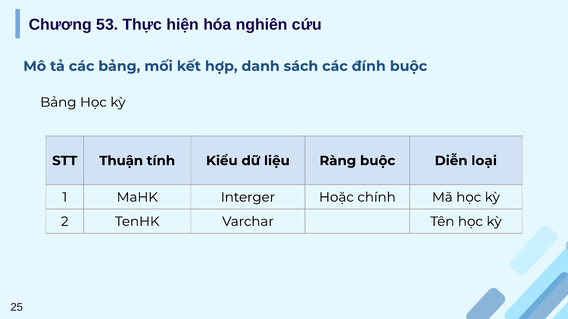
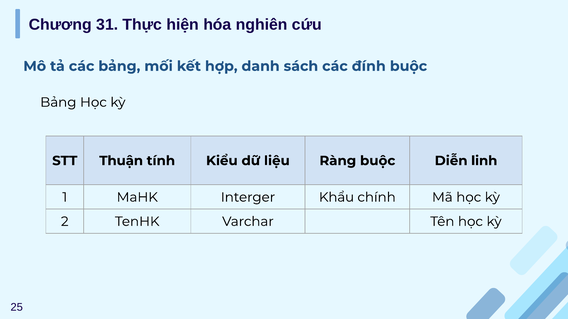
53: 53 -> 31
loại: loại -> linh
Hoặc: Hoặc -> Khẩu
